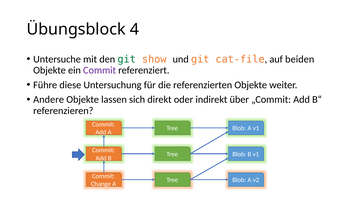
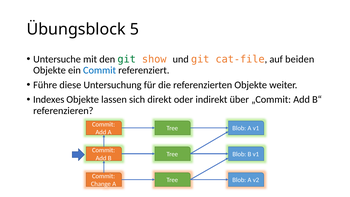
4: 4 -> 5
Commit at (100, 70) colour: purple -> blue
Andere: Andere -> Indexes
